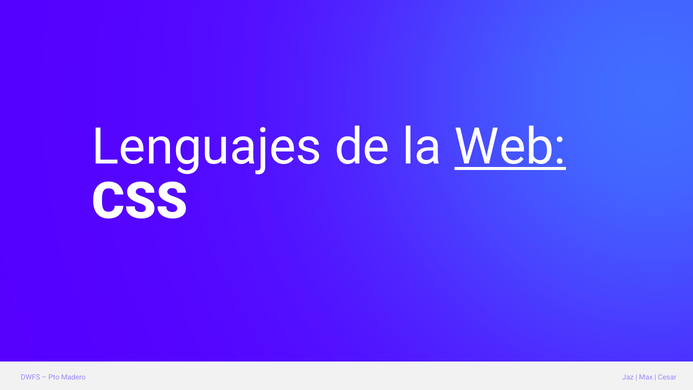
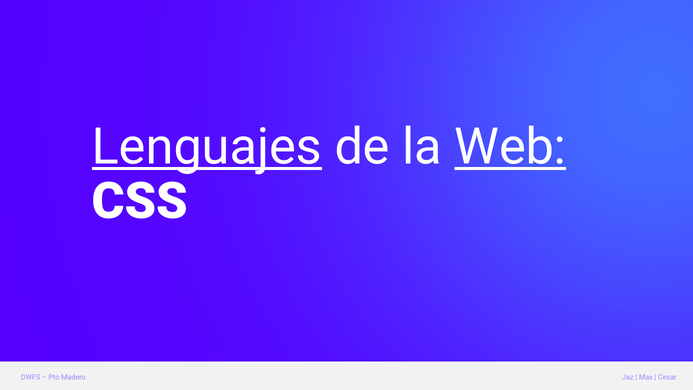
Lenguajes underline: none -> present
